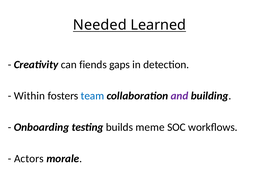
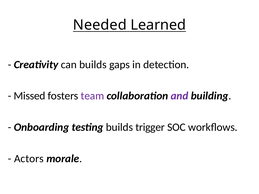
can fiends: fiends -> builds
Within: Within -> Missed
team colour: blue -> purple
meme: meme -> trigger
